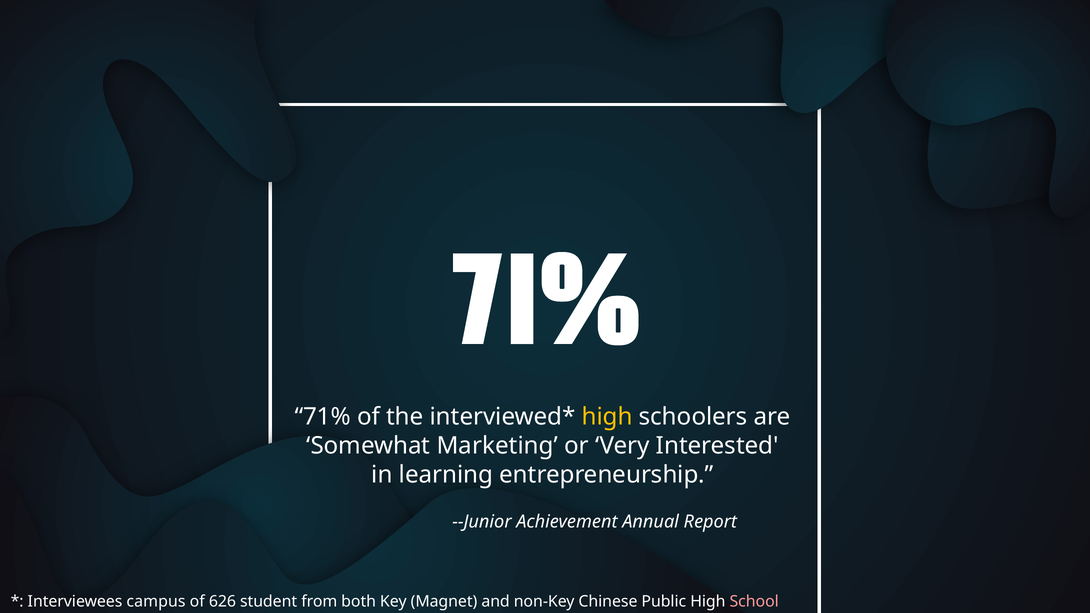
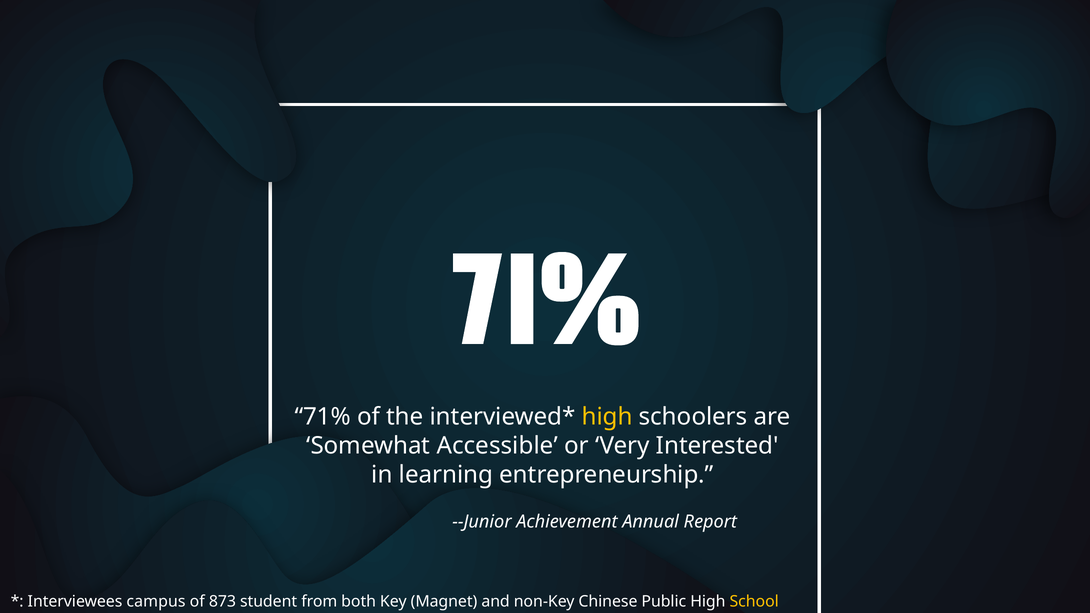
Marketing: Marketing -> Accessible
626: 626 -> 873
School colour: pink -> yellow
